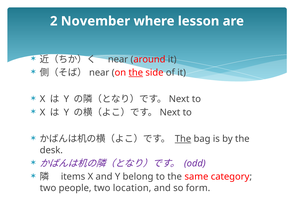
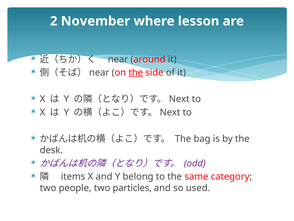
The at (183, 139) underline: present -> none
location: location -> particles
form: form -> used
